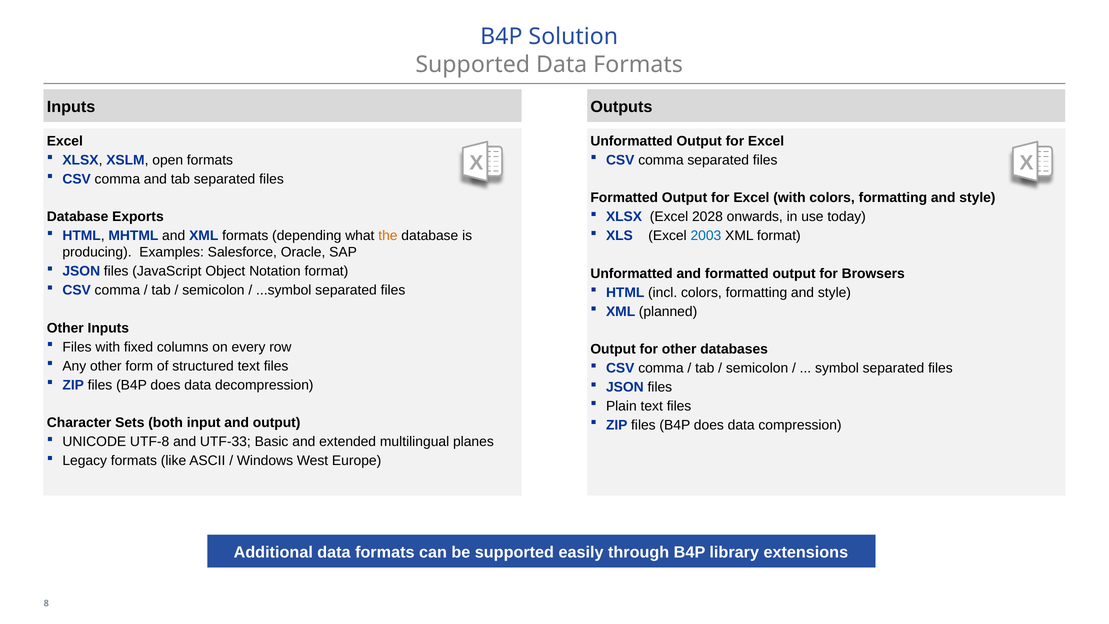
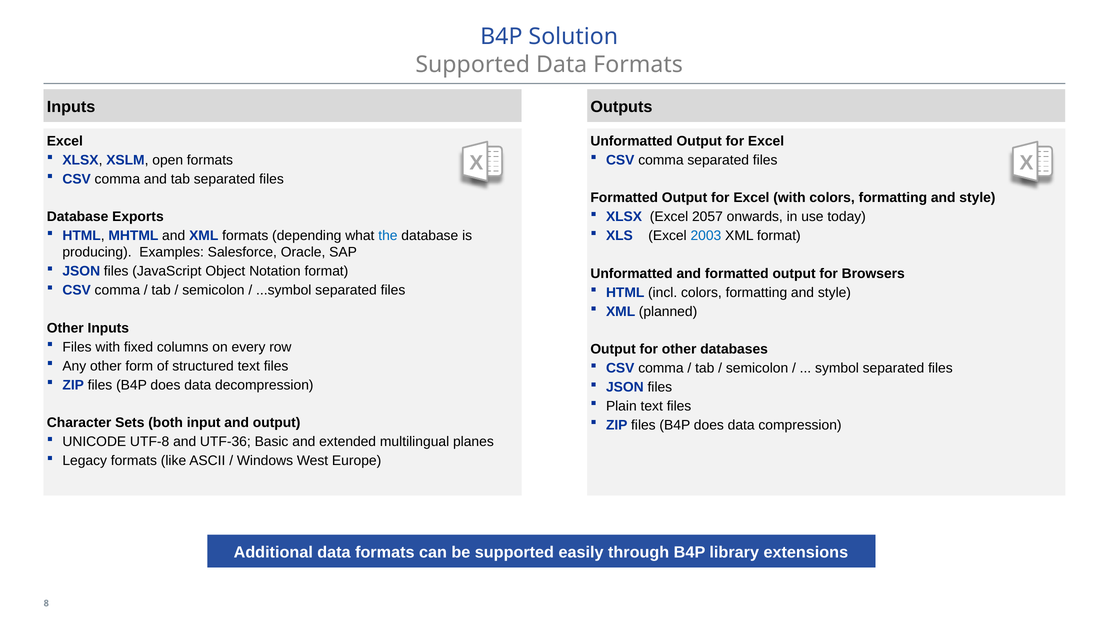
2028: 2028 -> 2057
the colour: orange -> blue
UTF-33: UTF-33 -> UTF-36
